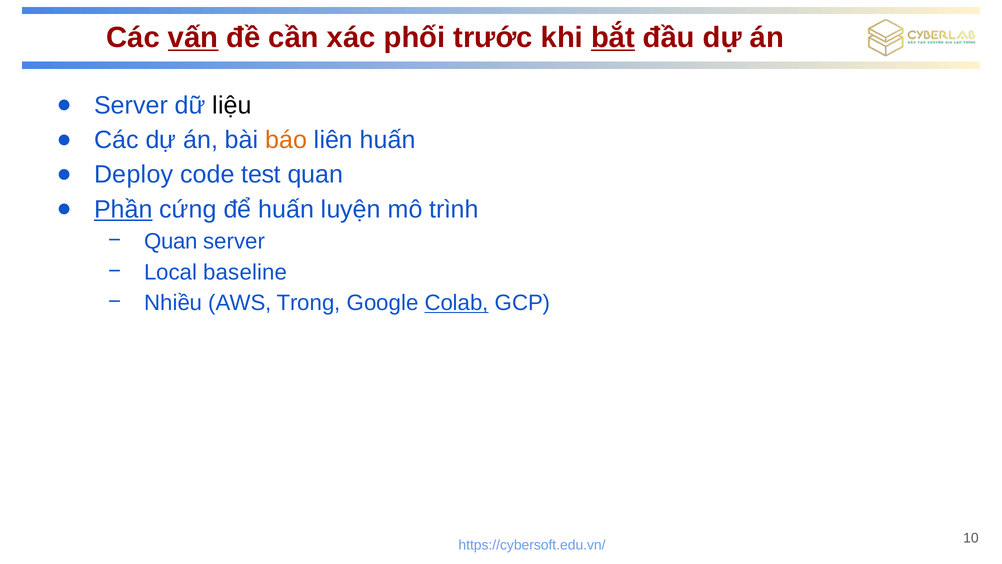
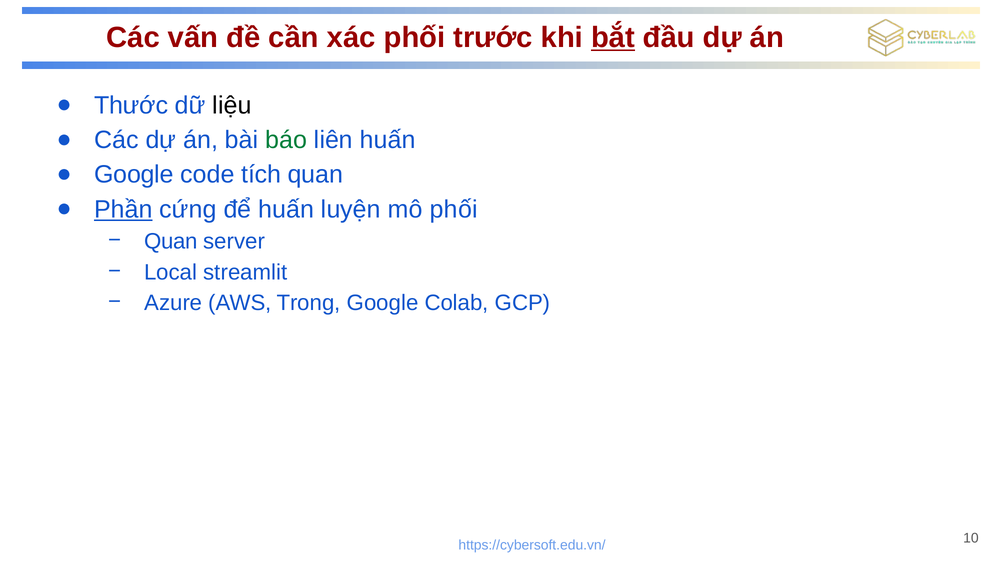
vấn underline: present -> none
Server at (131, 105): Server -> Thước
báo colour: orange -> green
Deploy at (134, 175): Deploy -> Google
test: test -> tích
mô trình: trình -> phối
baseline: baseline -> streamlit
Nhiều: Nhiều -> Azure
Colab underline: present -> none
